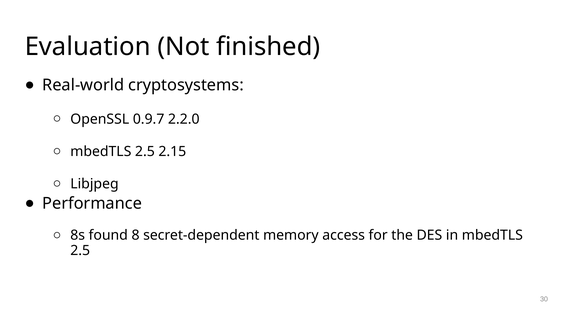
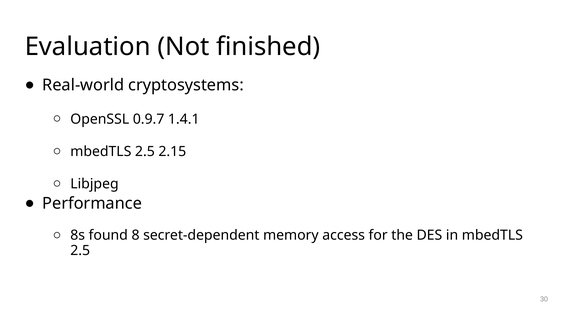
2.2.0: 2.2.0 -> 1.4.1
